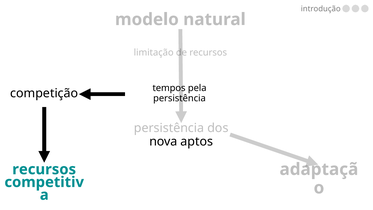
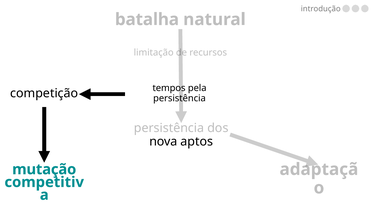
modelo: modelo -> batalha
recursos at (44, 169): recursos -> mutação
